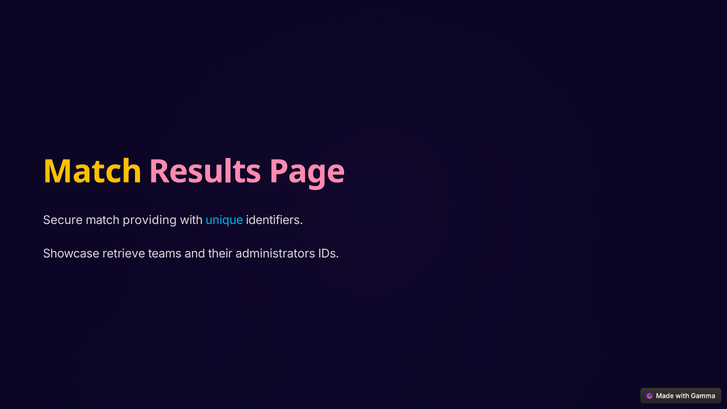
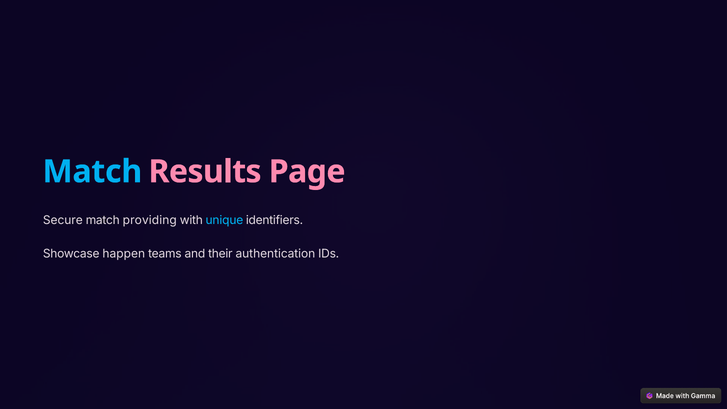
Match at (92, 172) colour: yellow -> light blue
retrieve: retrieve -> happen
administrators: administrators -> authentication
